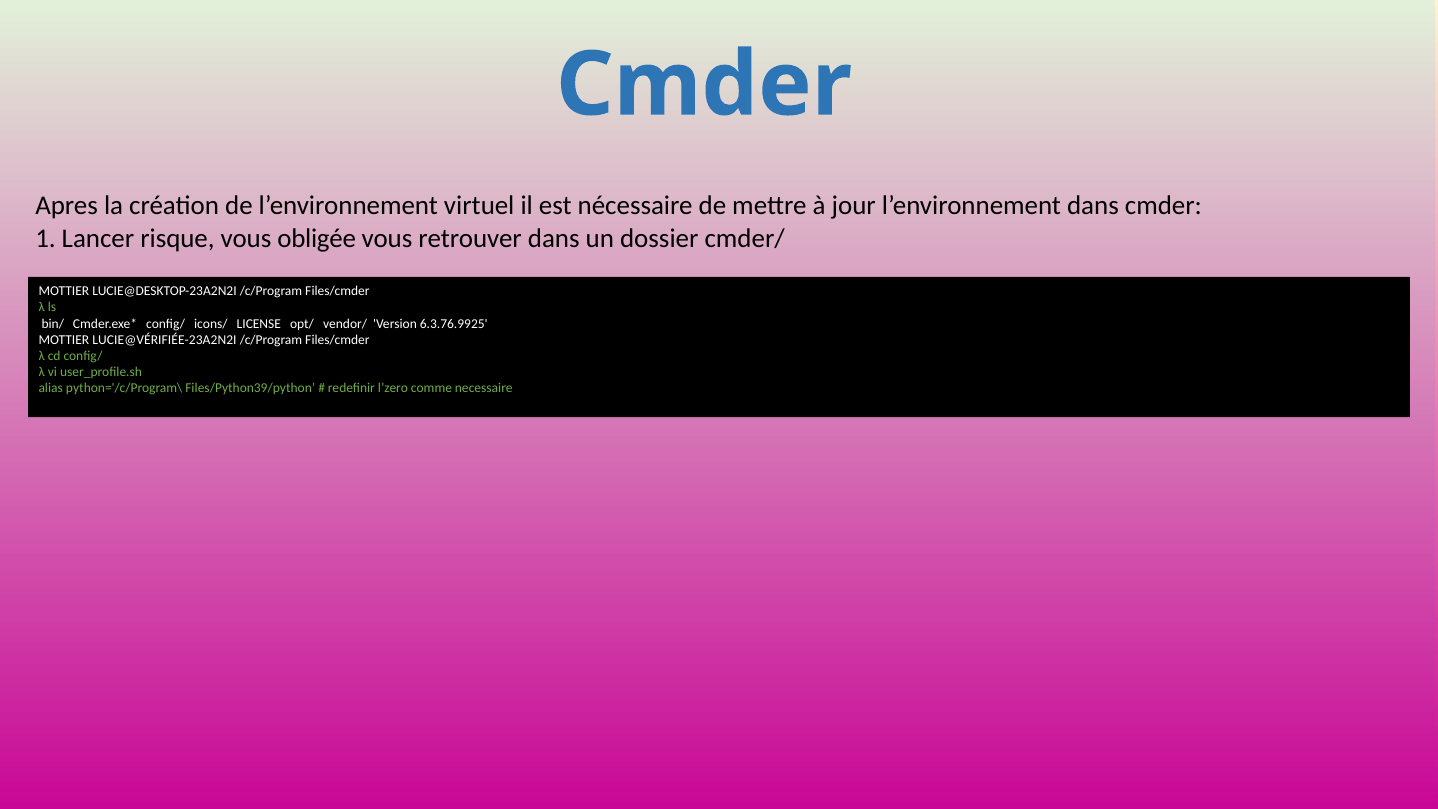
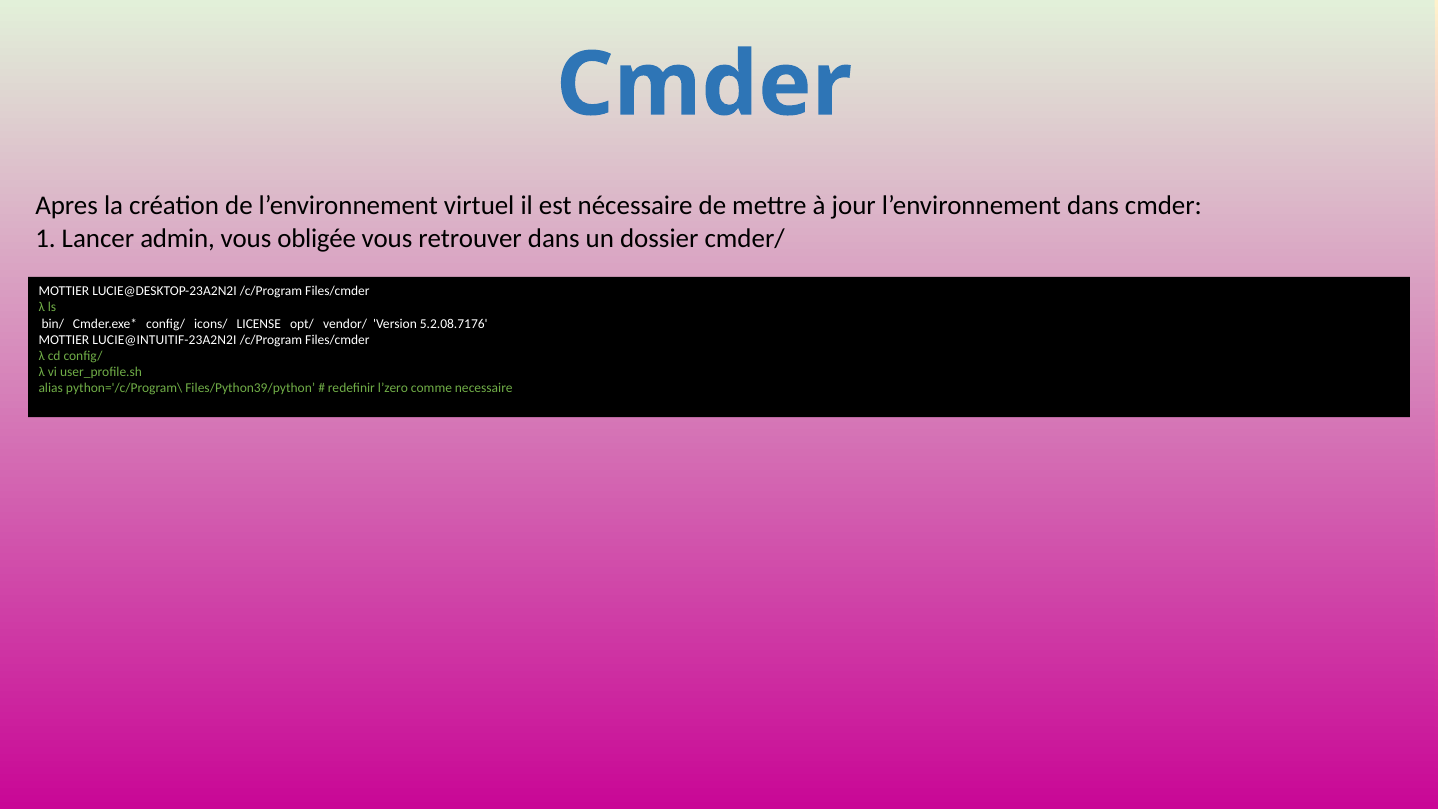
risque: risque -> admin
6.3.76.9925: 6.3.76.9925 -> 5.2.08.7176
LUCIE@VÉRIFIÉE-23A2N2I: LUCIE@VÉRIFIÉE-23A2N2I -> LUCIE@INTUITIF-23A2N2I
